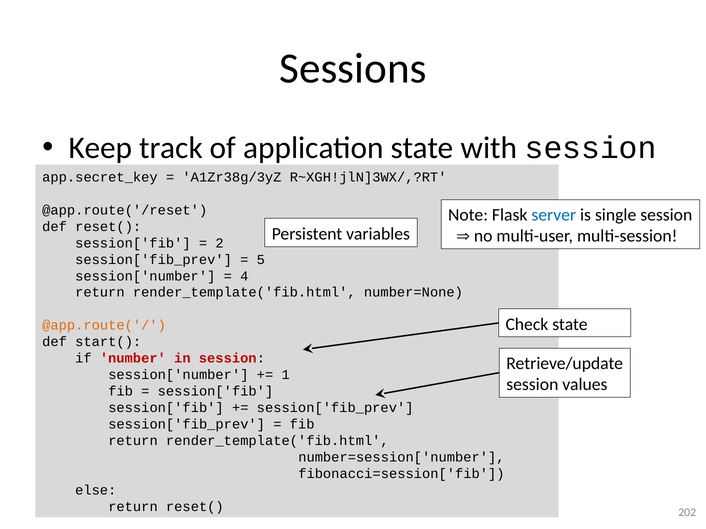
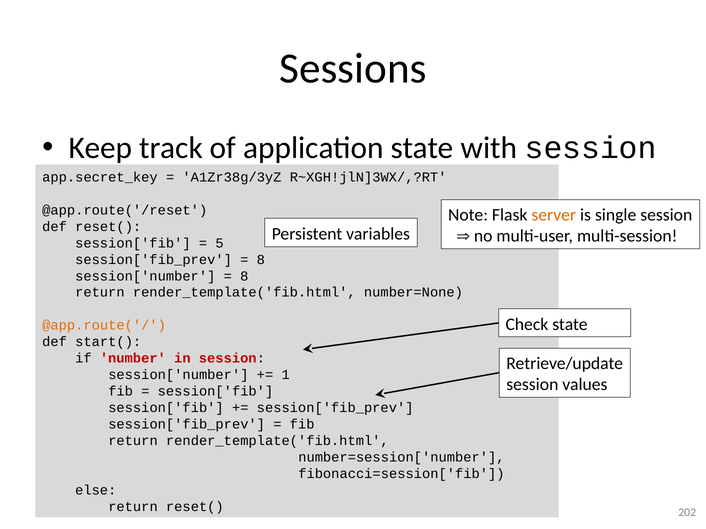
server colour: blue -> orange
2: 2 -> 5
5 at (261, 260): 5 -> 8
4 at (244, 276): 4 -> 8
